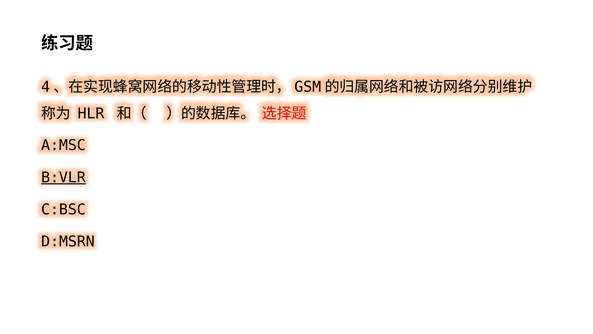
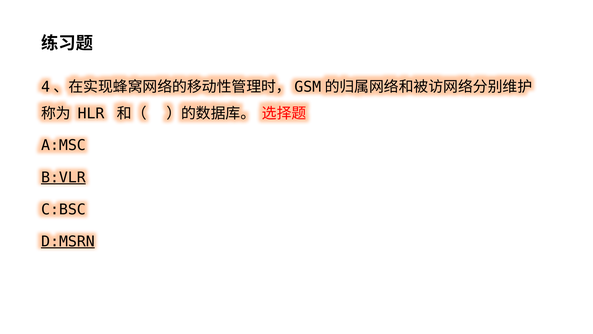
D:MSRN underline: none -> present
